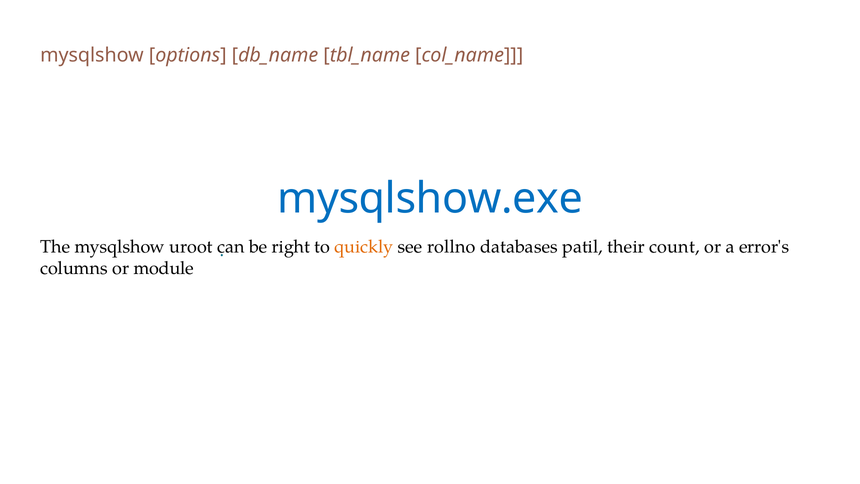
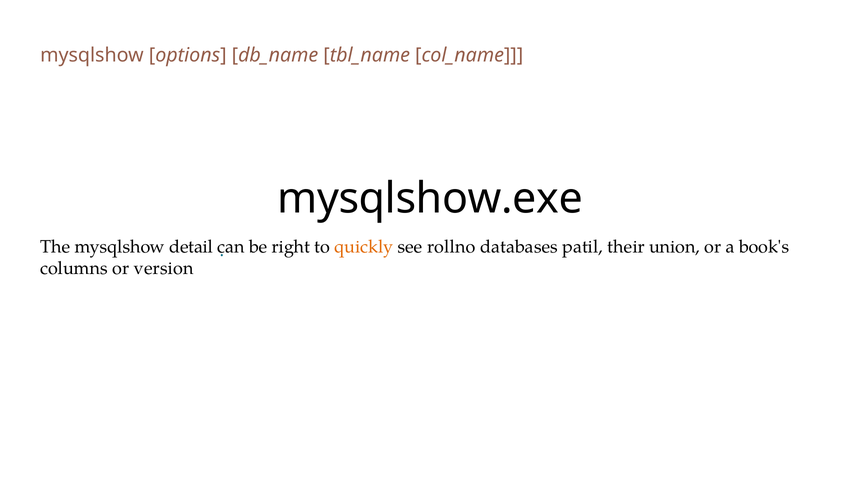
mysqlshow.exe colour: blue -> black
uroot: uroot -> detail
count: count -> union
error's: error's -> book's
module: module -> version
